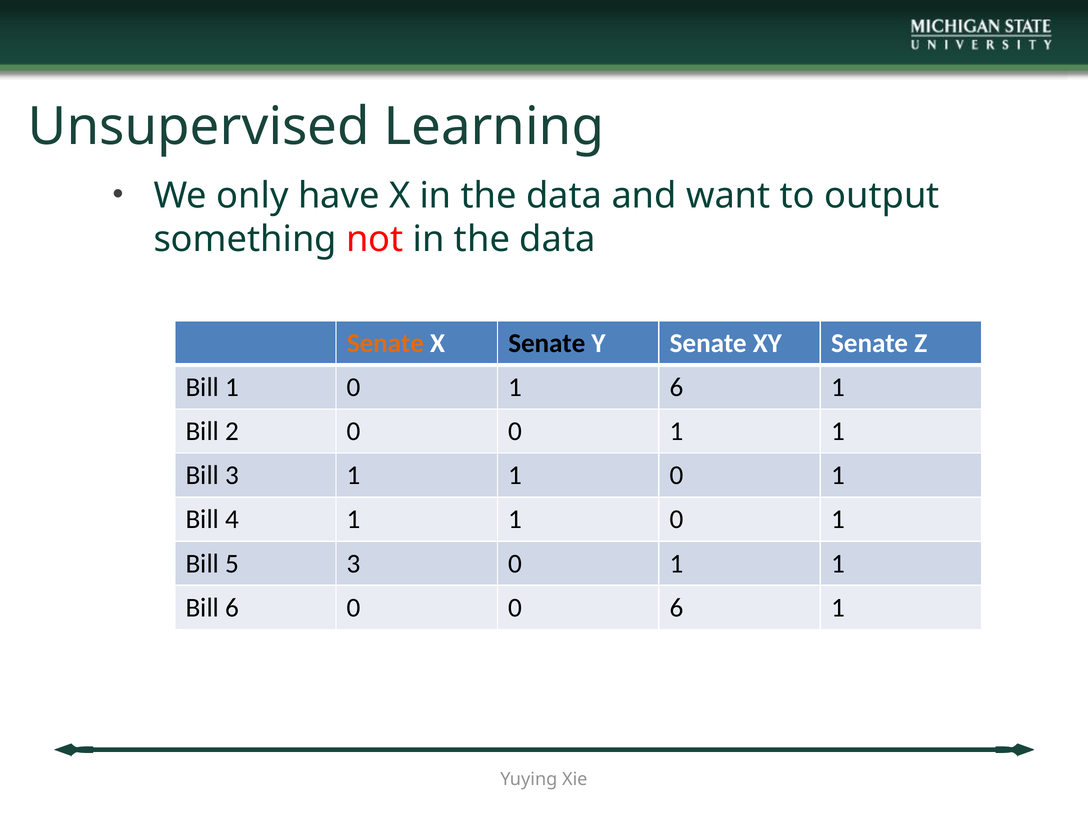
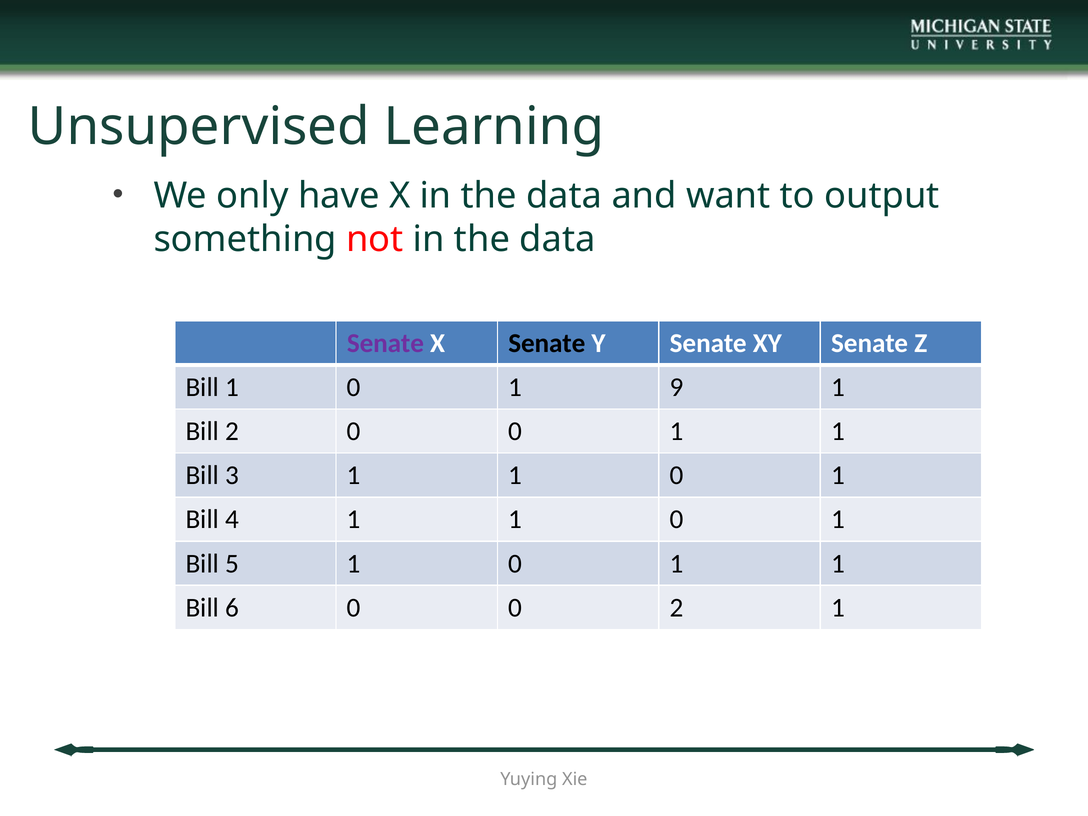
Senate at (385, 343) colour: orange -> purple
1 6: 6 -> 9
5 3: 3 -> 1
0 6: 6 -> 2
